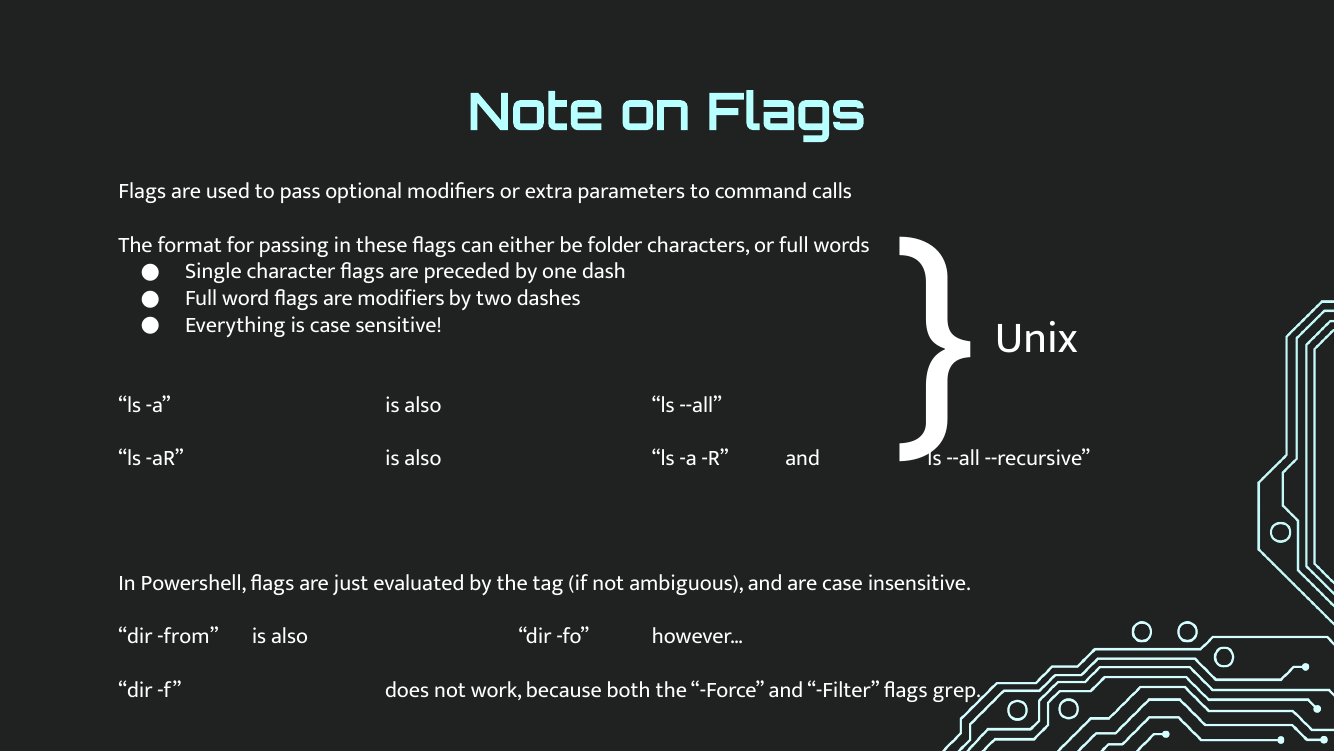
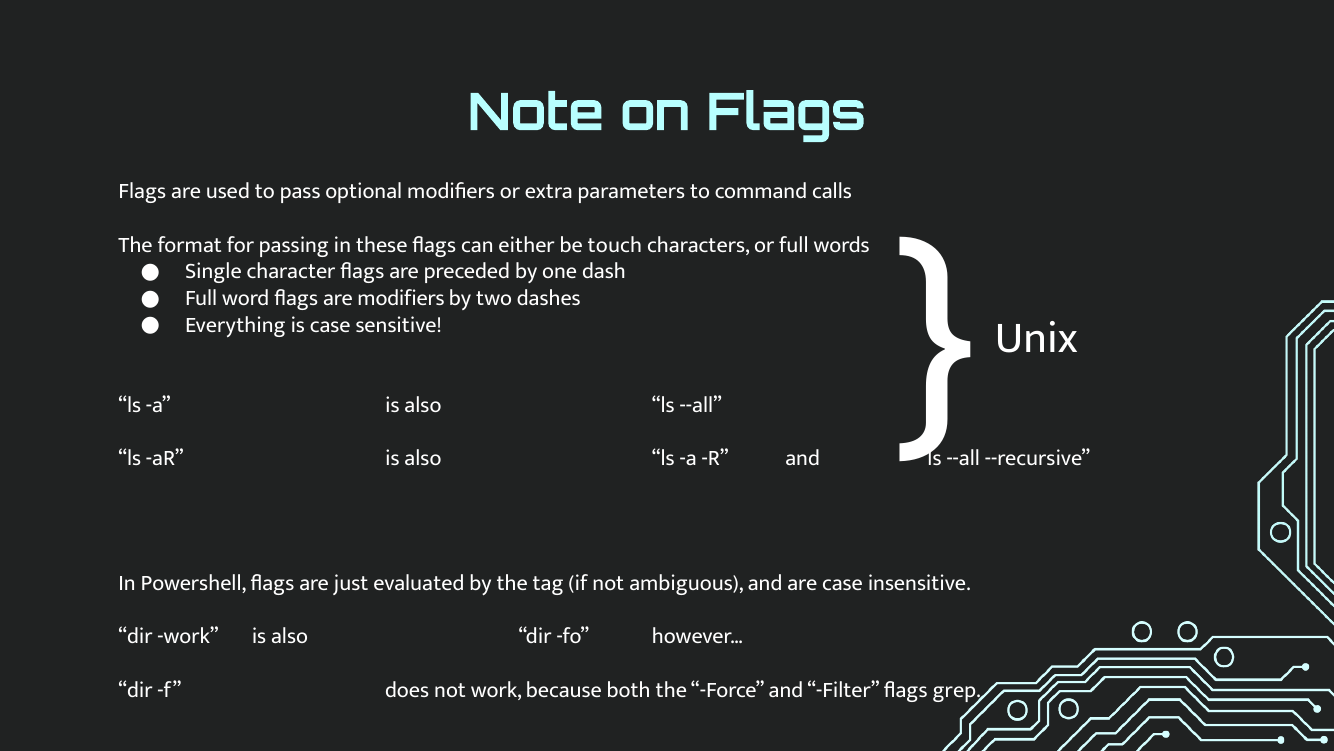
folder: folder -> touch
dir from: from -> work
